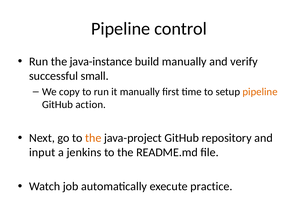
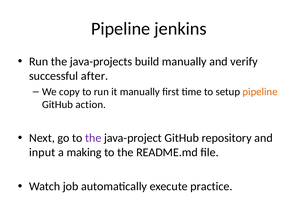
control: control -> jenkins
java-instance: java-instance -> java-projects
small: small -> after
the at (93, 138) colour: orange -> purple
jenkins: jenkins -> making
